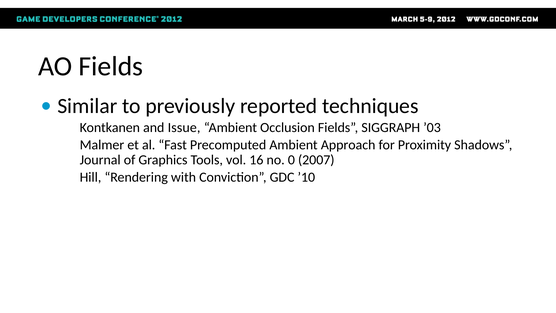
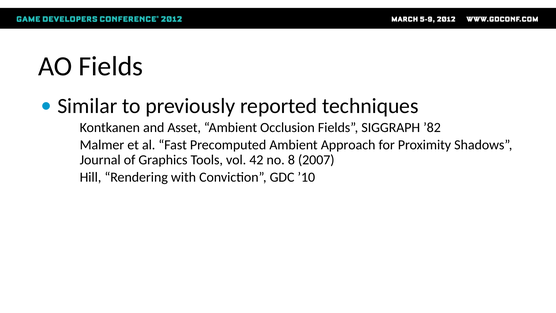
Issue: Issue -> Asset
’03: ’03 -> ’82
16: 16 -> 42
0: 0 -> 8
